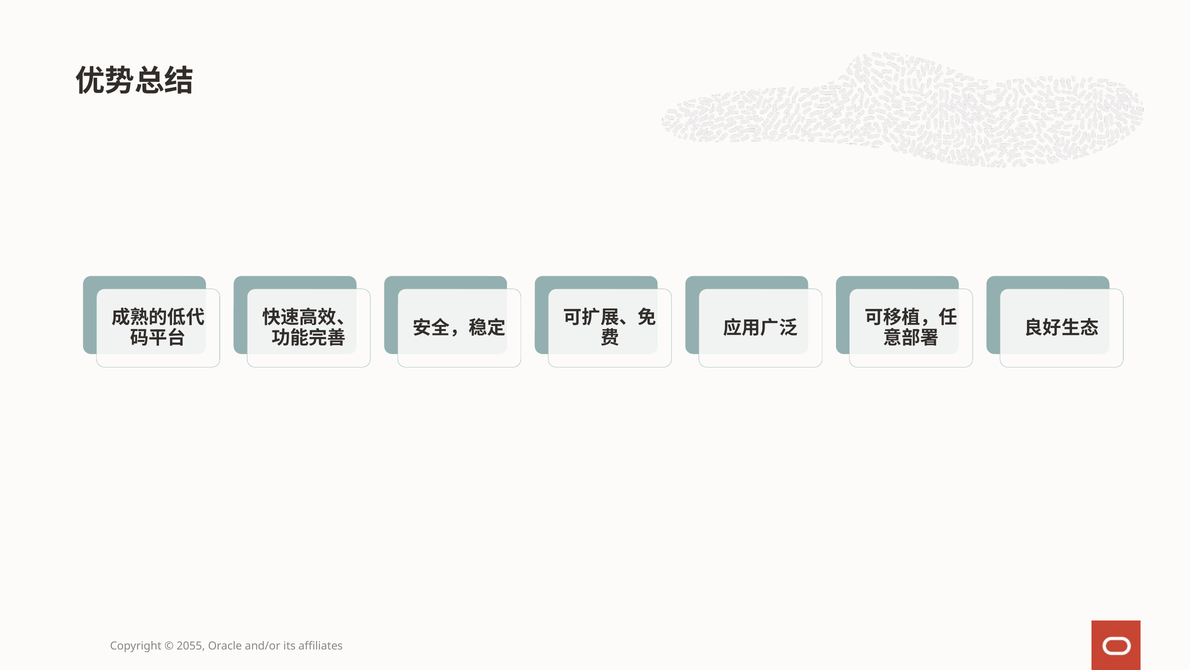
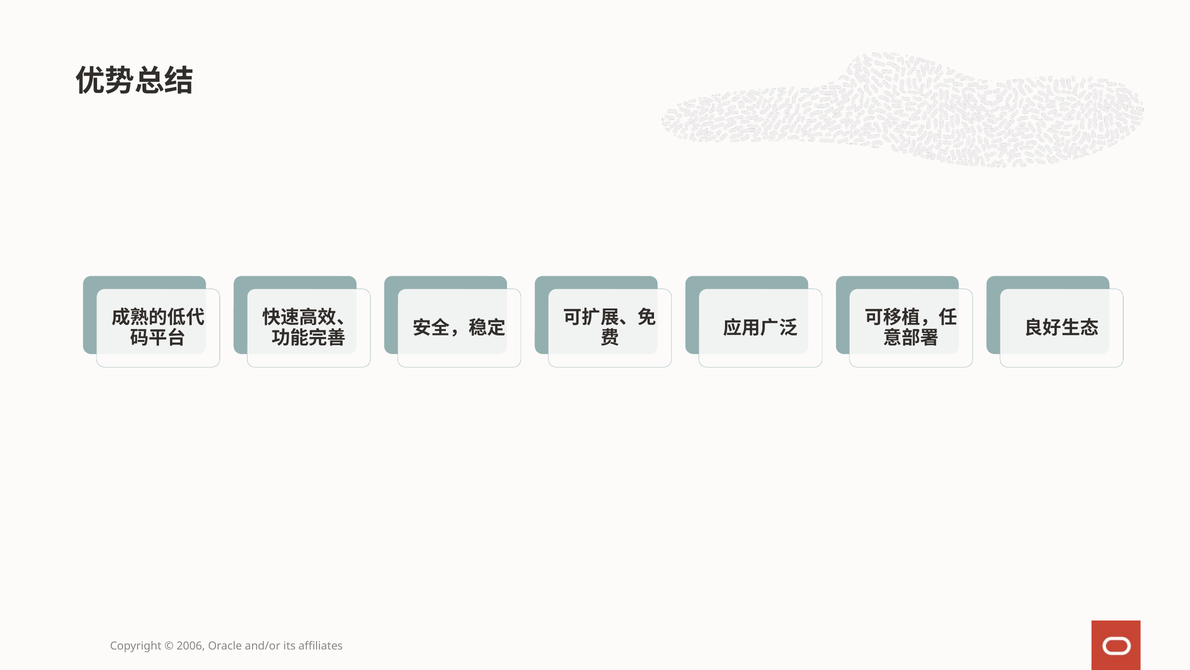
2055: 2055 -> 2006
